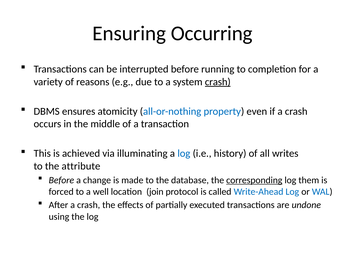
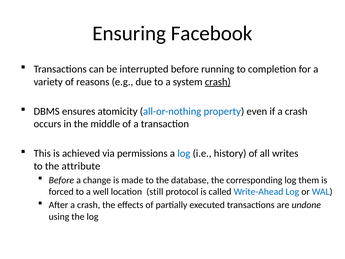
Occurring: Occurring -> Facebook
illuminating: illuminating -> permissions
corresponding underline: present -> none
join: join -> still
